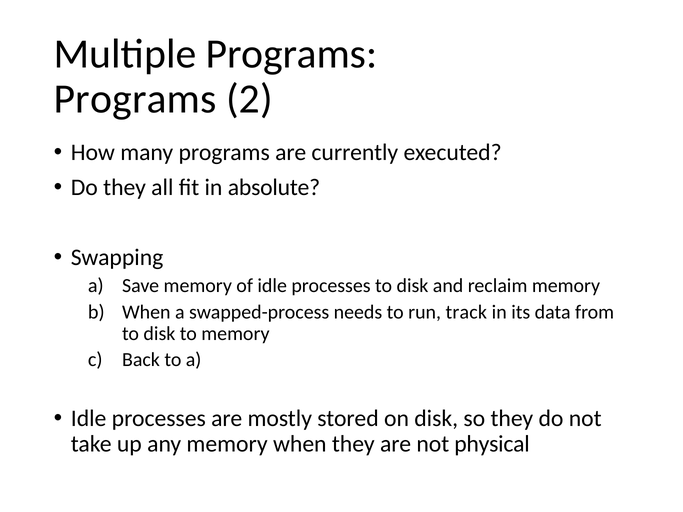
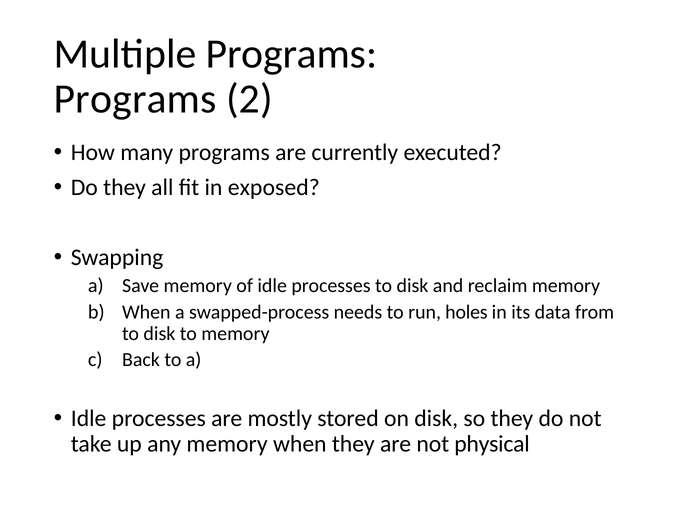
absolute: absolute -> exposed
track: track -> holes
